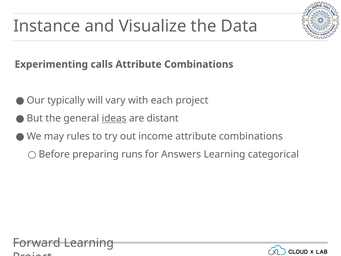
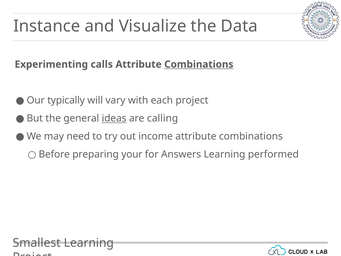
Combinations at (199, 64) underline: none -> present
distant: distant -> calling
rules: rules -> need
runs: runs -> your
categorical: categorical -> performed
Forward: Forward -> Smallest
